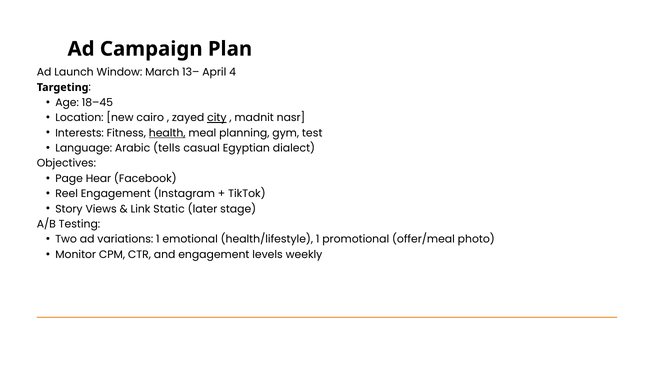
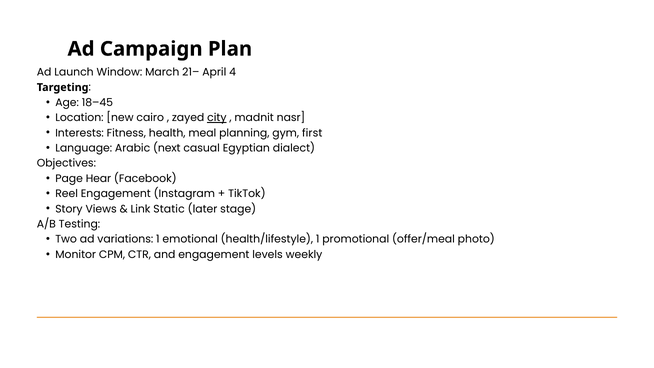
13–: 13– -> 21–
health underline: present -> none
test: test -> first
tells: tells -> next
